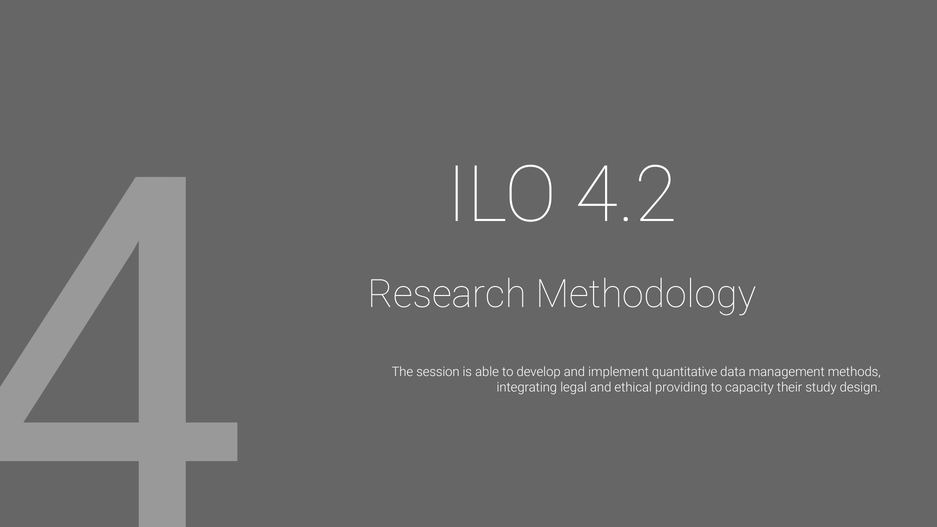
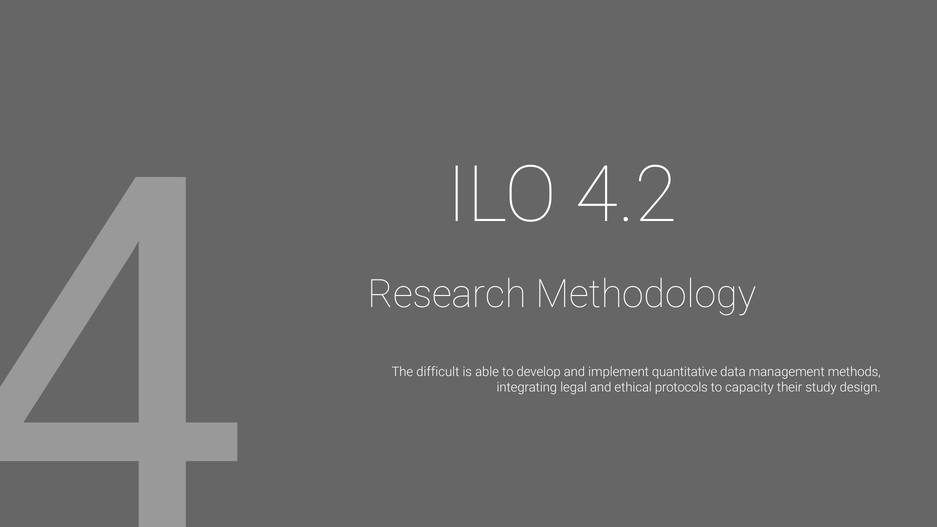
session: session -> difficult
providing: providing -> protocols
